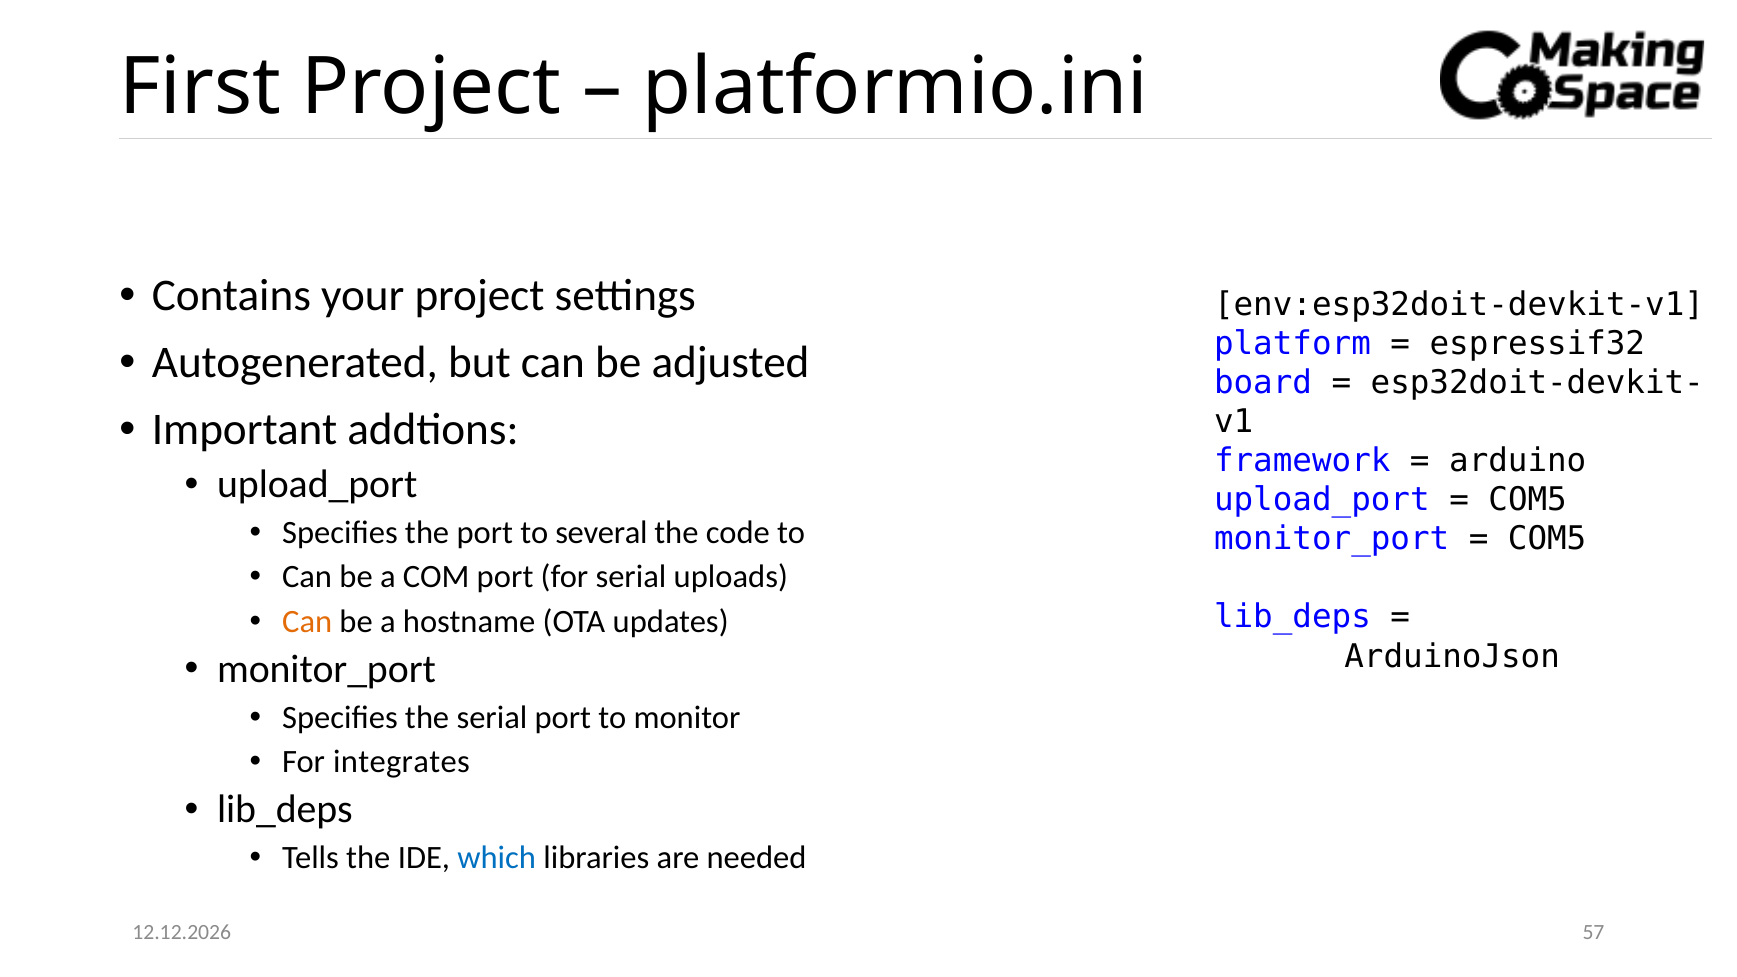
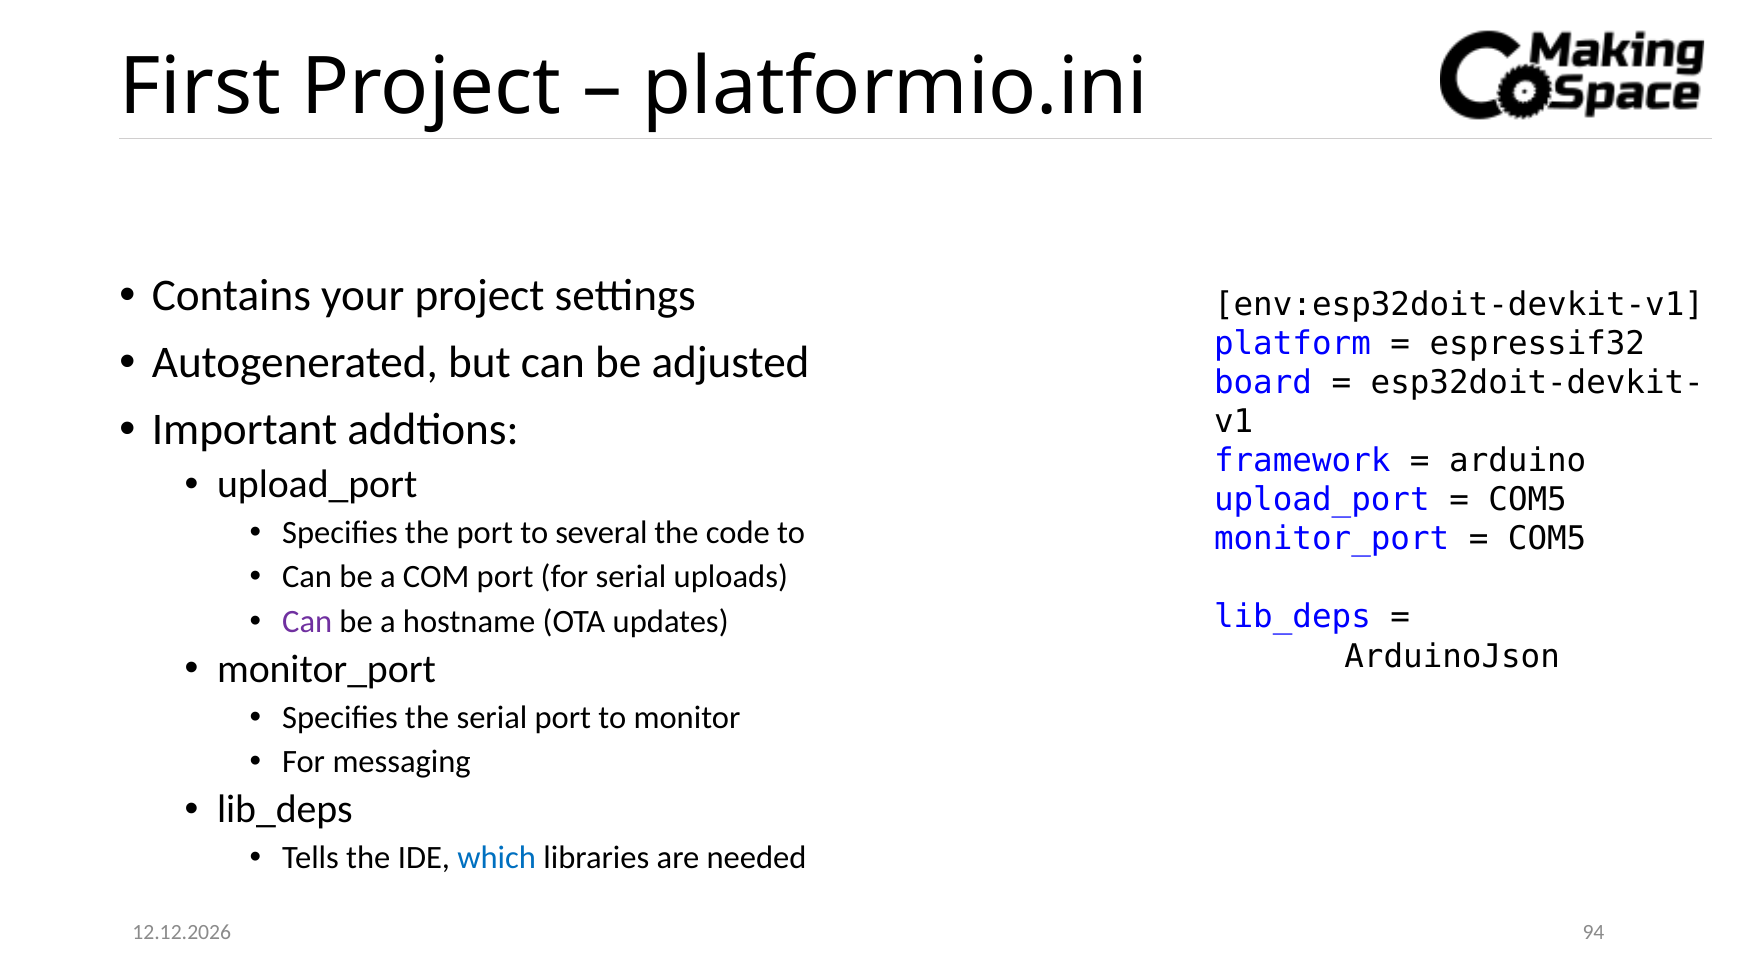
Can at (307, 621) colour: orange -> purple
integrates: integrates -> messaging
57: 57 -> 94
